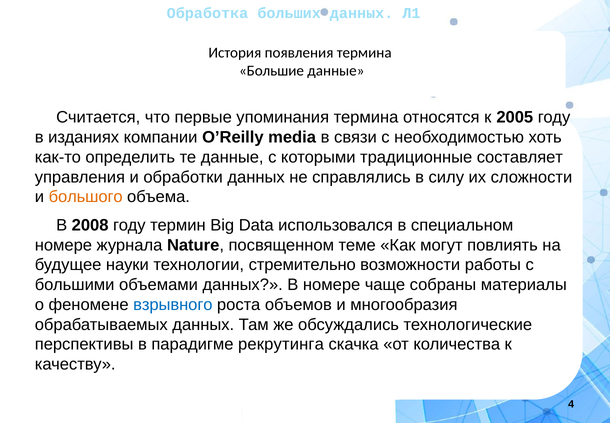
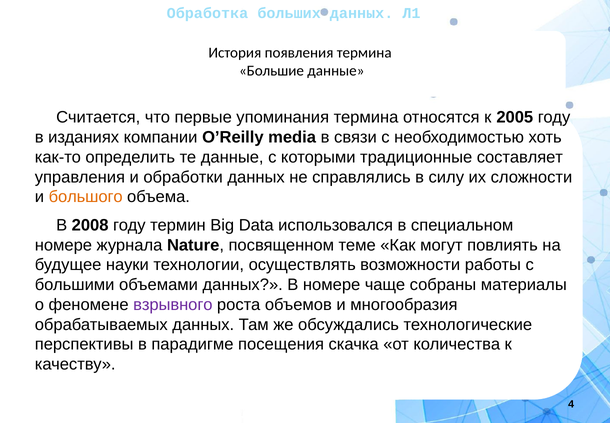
стремительно: стремительно -> осуществлять
взрывного colour: blue -> purple
рекрутинга: рекрутинга -> посещения
